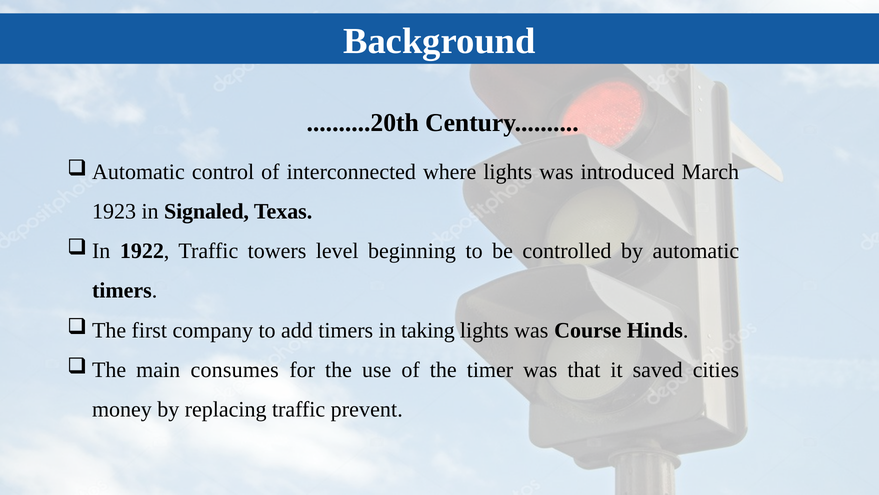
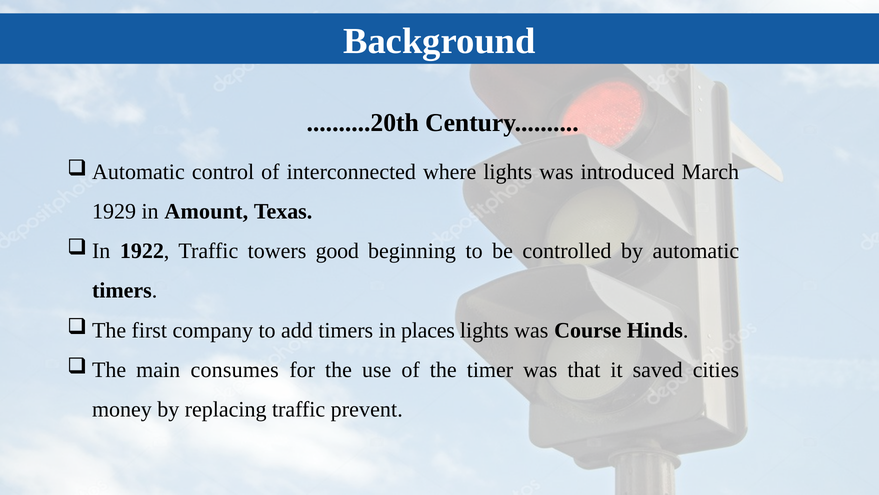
1923: 1923 -> 1929
Signaled: Signaled -> Amount
level: level -> good
taking: taking -> places
